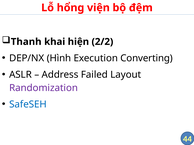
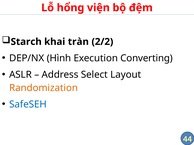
Thanh: Thanh -> Starch
hiện: hiện -> tràn
Failed: Failed -> Select
Randomization colour: purple -> orange
